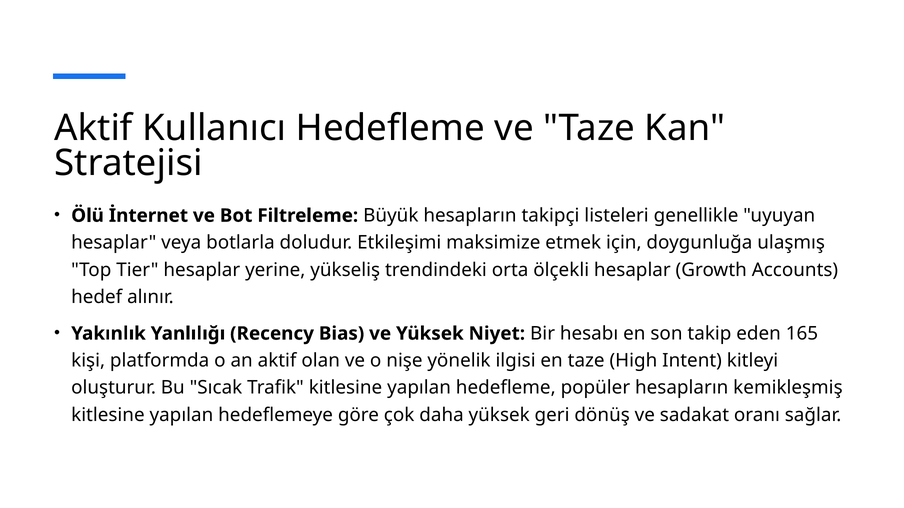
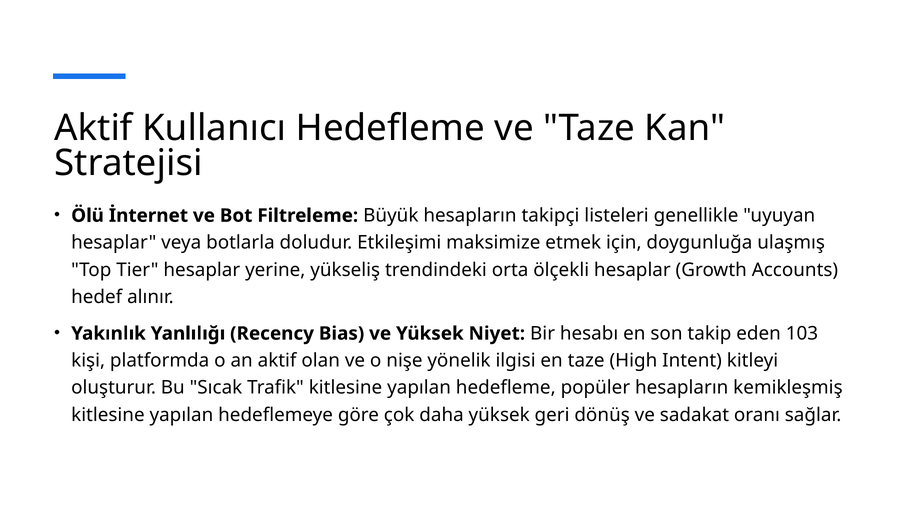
165: 165 -> 103
